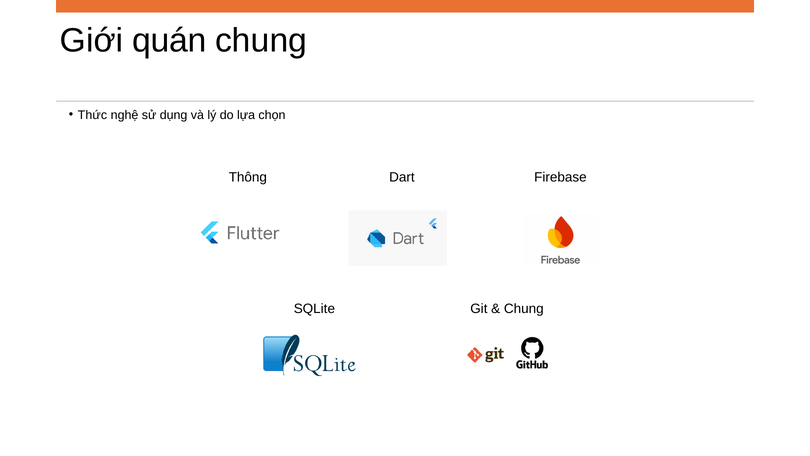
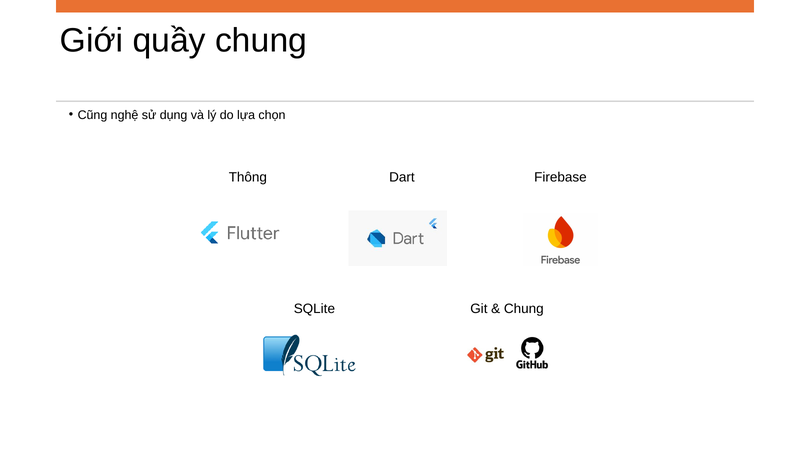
quán: quán -> quầy
Thức: Thức -> Cũng
